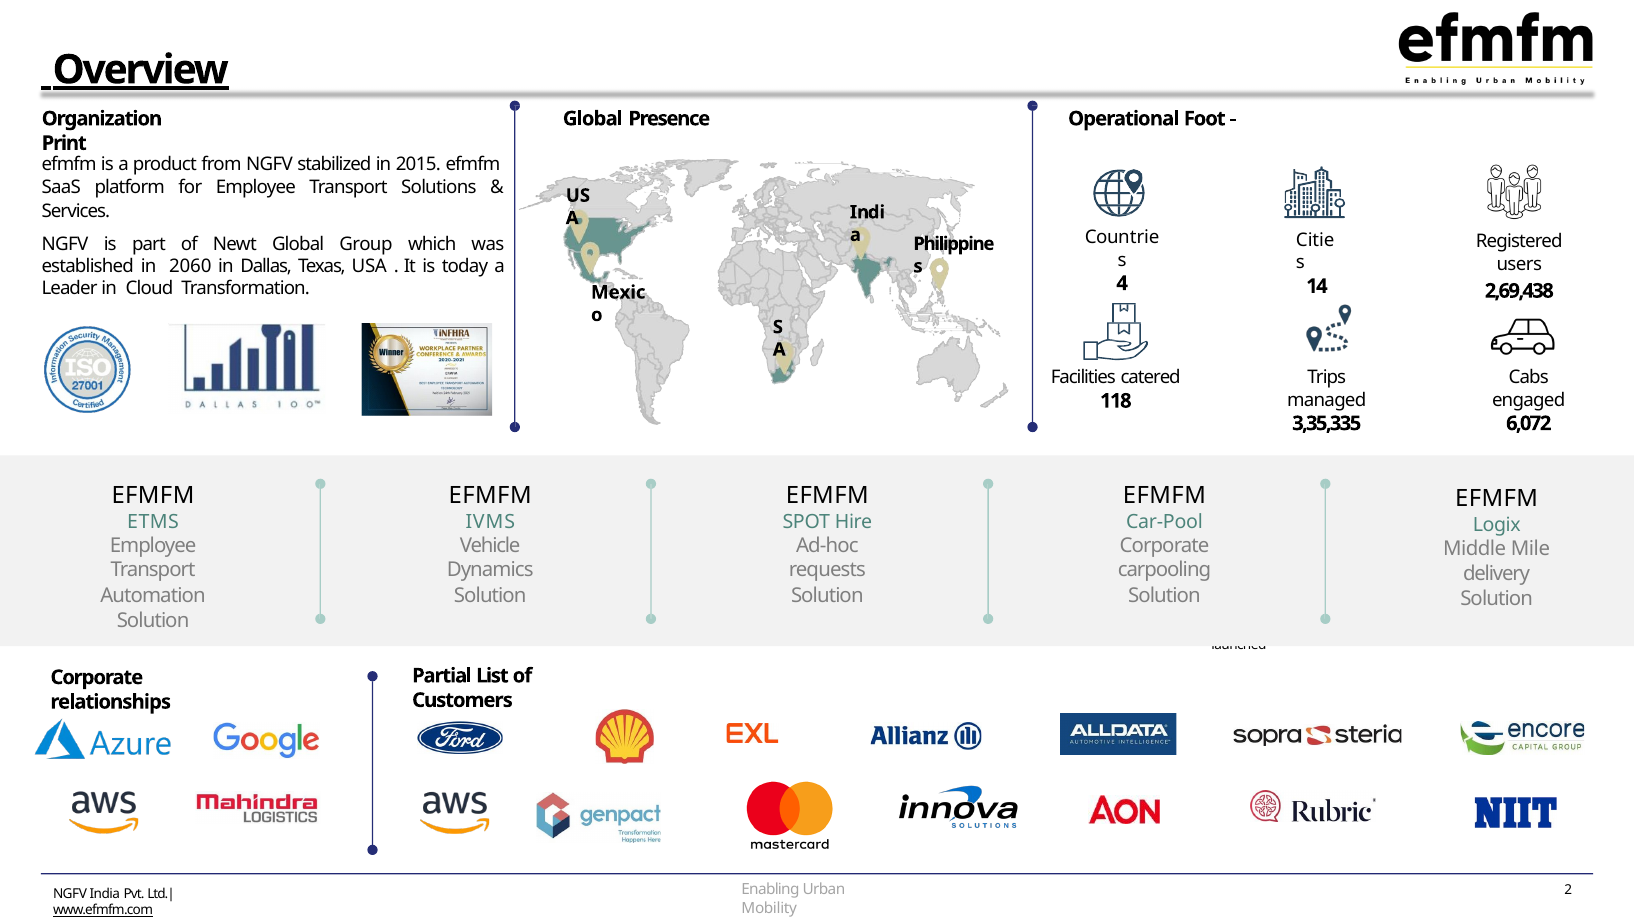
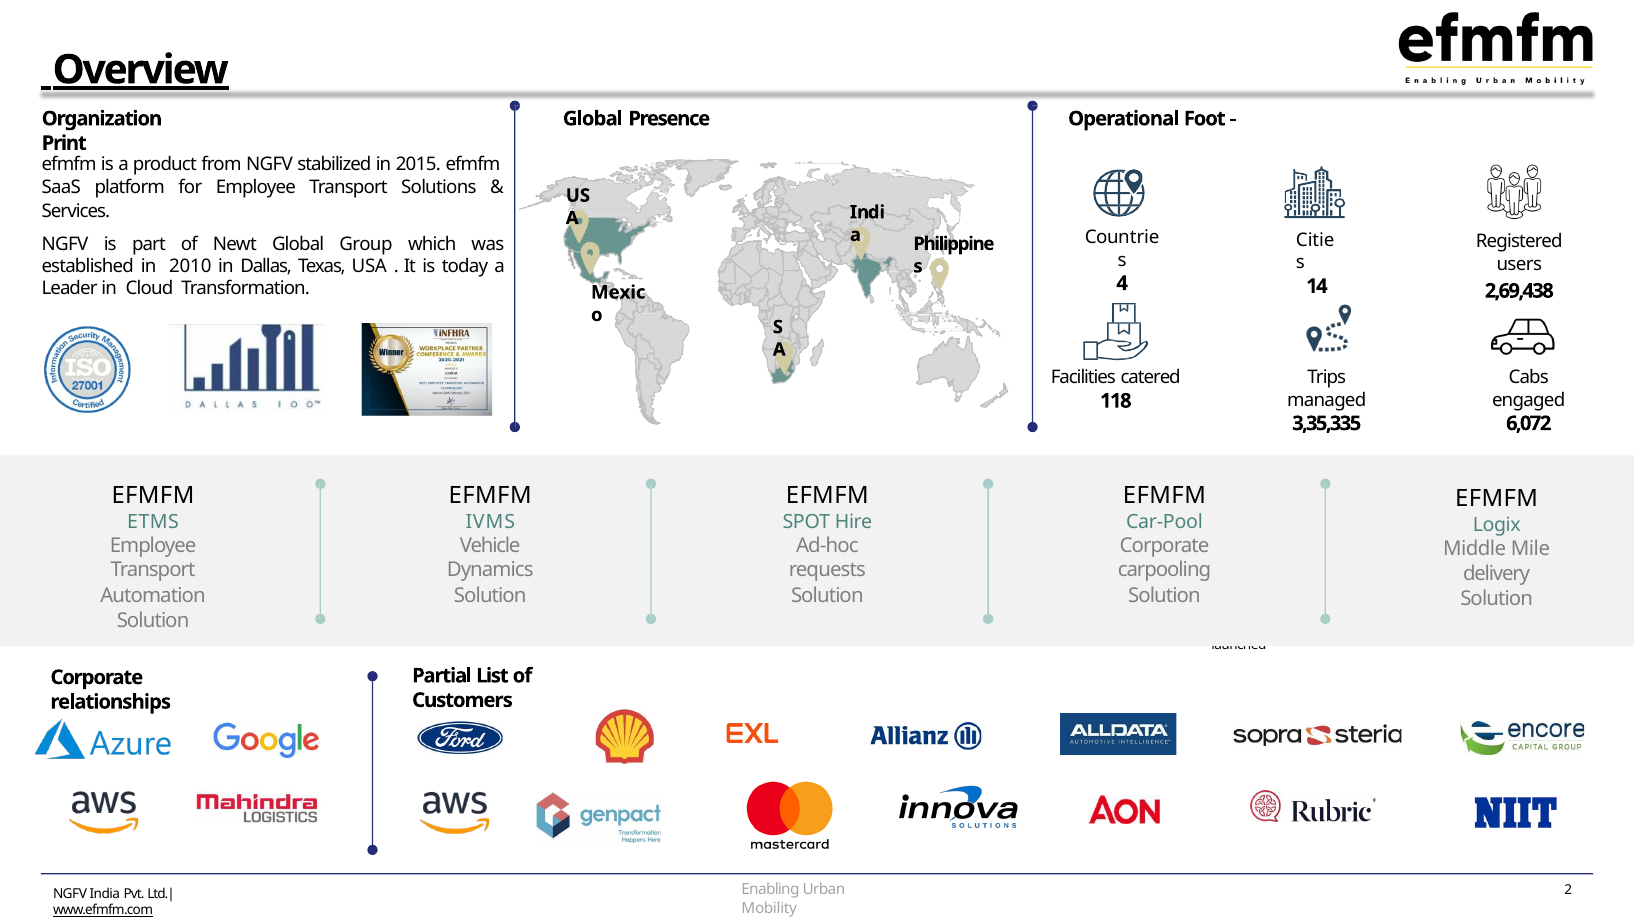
2060: 2060 -> 2010
